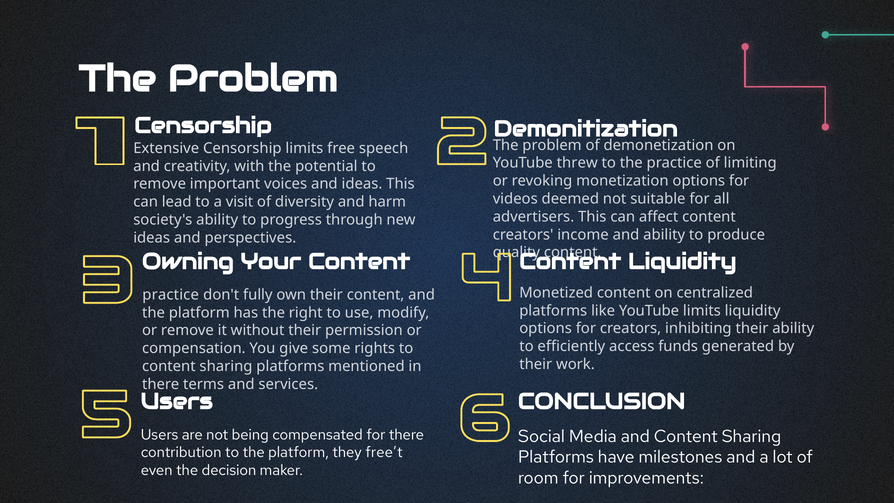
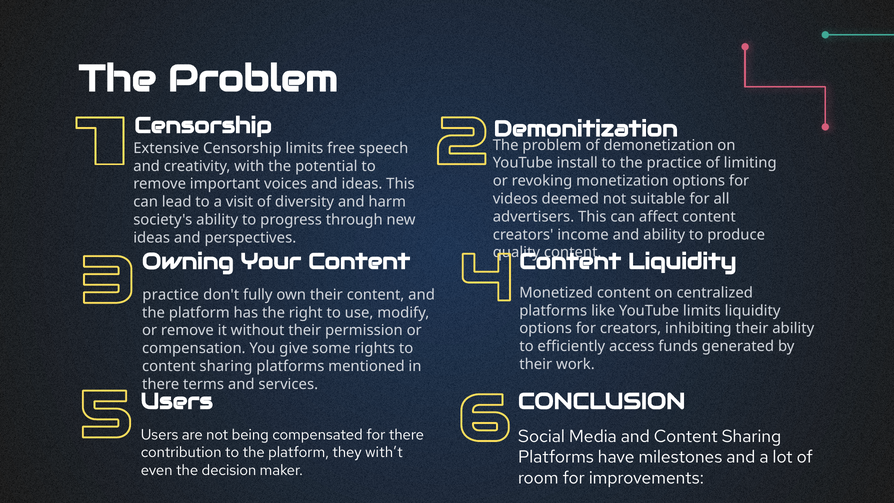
threw: threw -> install
free’t: free’t -> with’t
